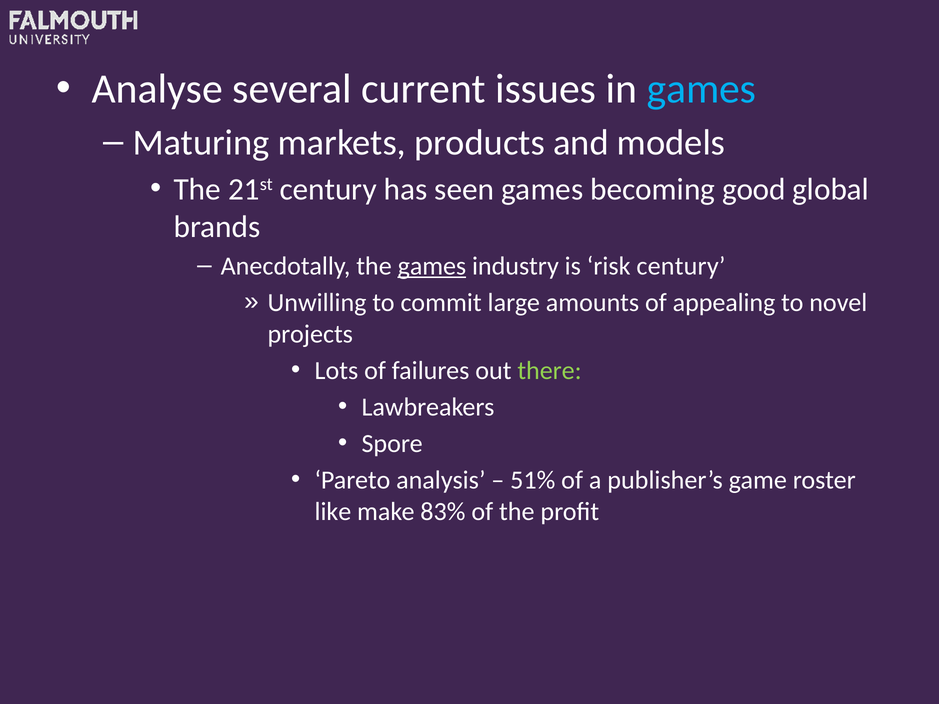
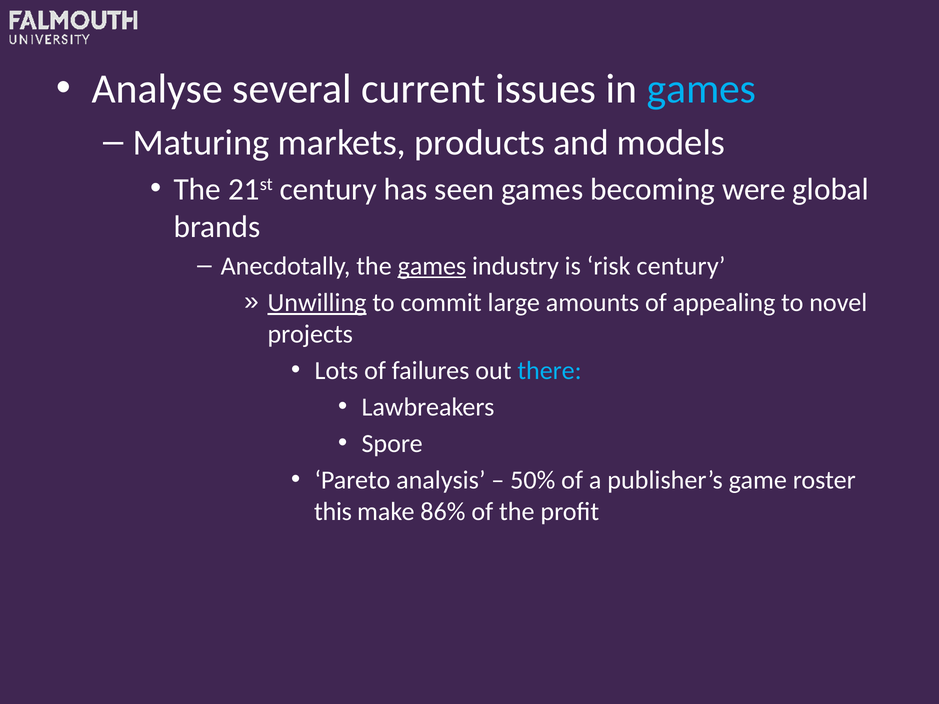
good: good -> were
Unwilling underline: none -> present
there colour: light green -> light blue
51%: 51% -> 50%
like: like -> this
83%: 83% -> 86%
